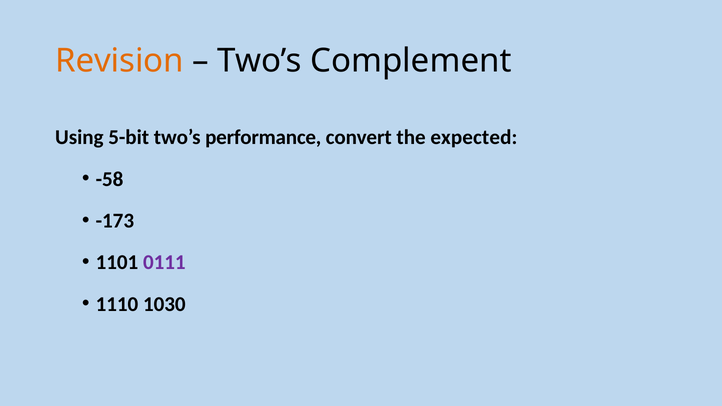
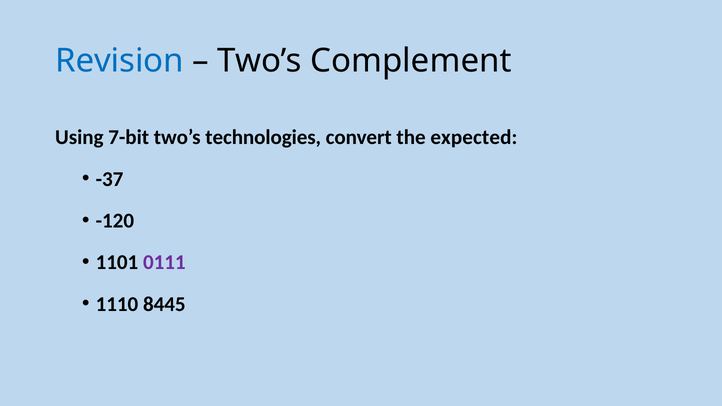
Revision colour: orange -> blue
5-bit: 5-bit -> 7-bit
performance: performance -> technologies
-58: -58 -> -37
-173: -173 -> -120
1030: 1030 -> 8445
